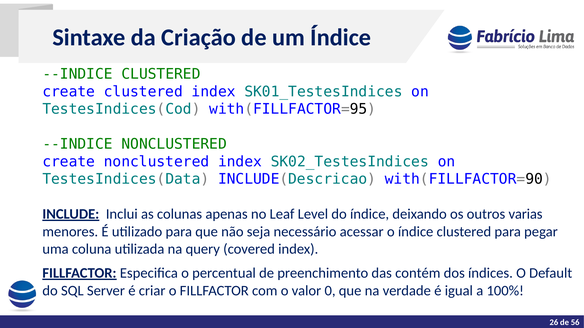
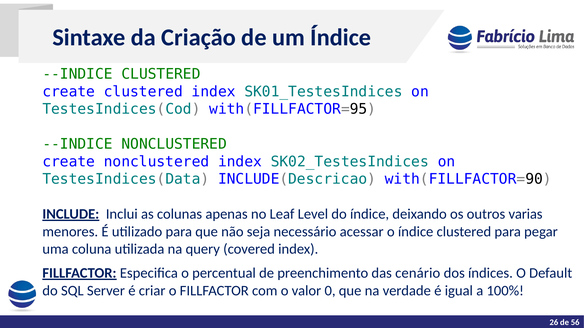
contém: contém -> cenário
